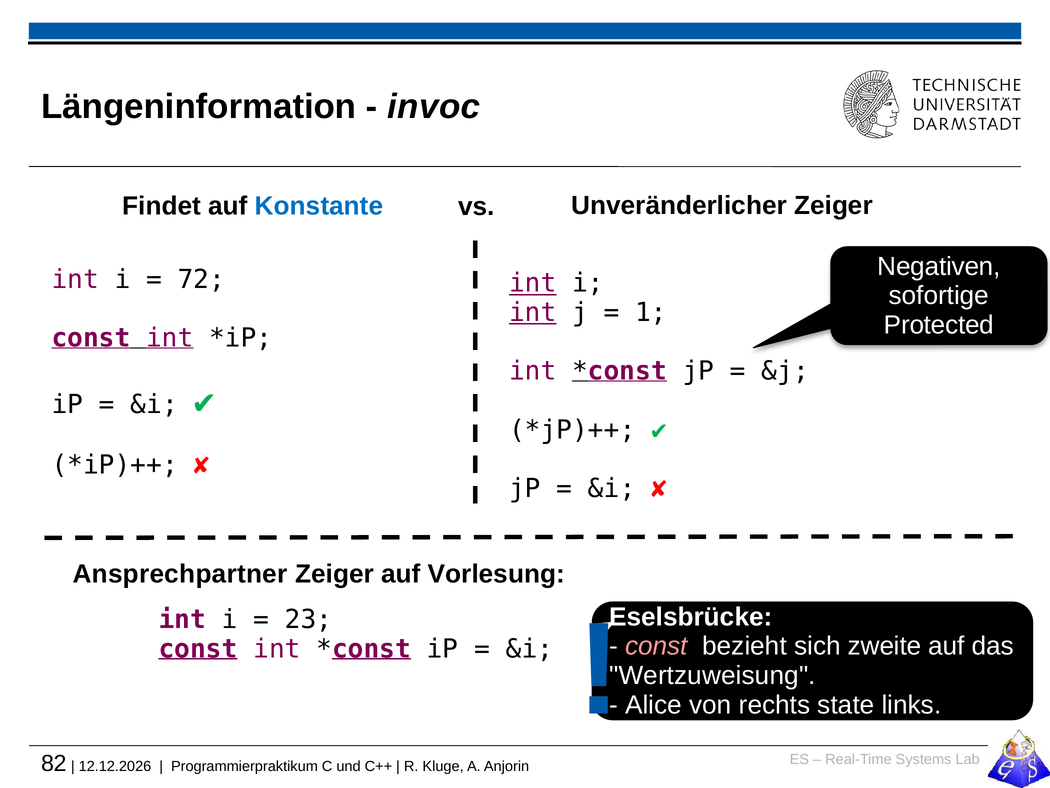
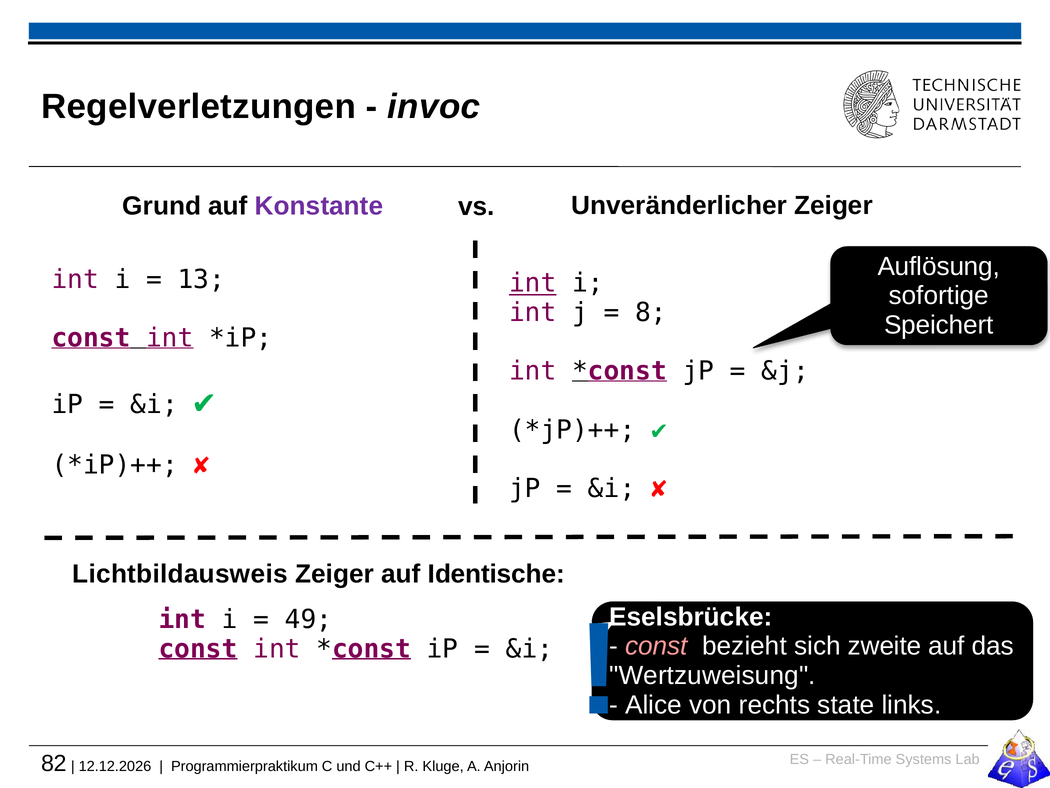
Längeninformation: Längeninformation -> Regelverletzungen
Findet: Findet -> Grund
Konstante colour: blue -> purple
Negativen: Negativen -> Auflösung
72: 72 -> 13
int at (533, 312) underline: present -> none
1: 1 -> 8
Protected: Protected -> Speichert
Ansprechpartner: Ansprechpartner -> Lichtbildausweis
Vorlesung: Vorlesung -> Identische
23: 23 -> 49
